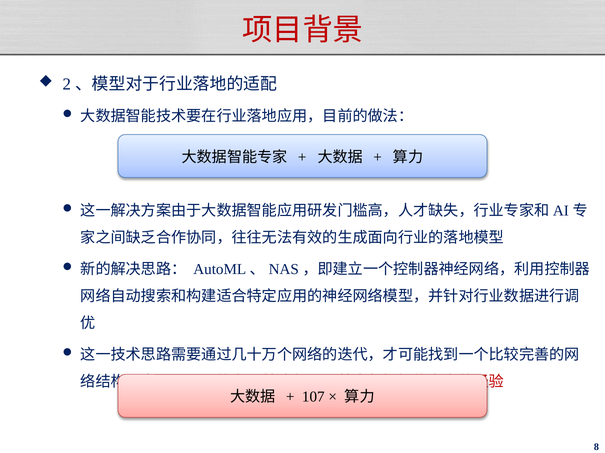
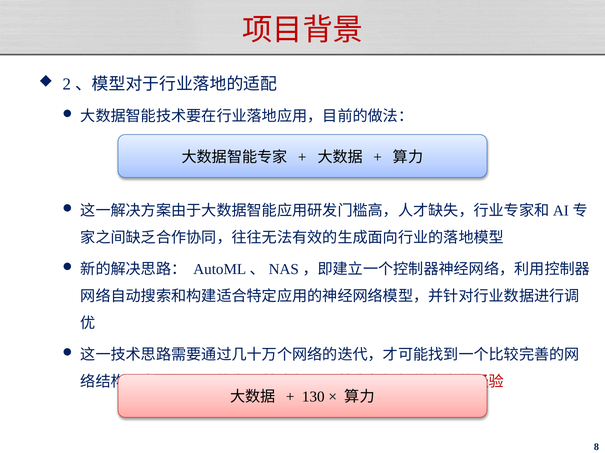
107: 107 -> 130
